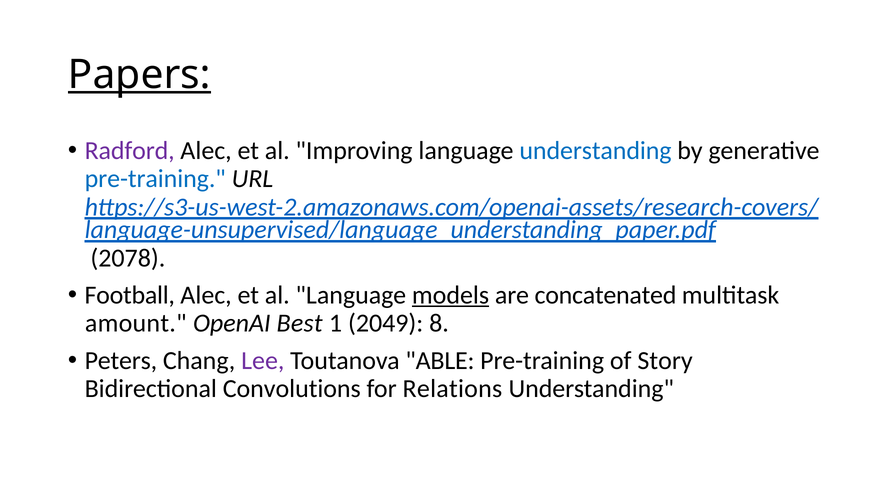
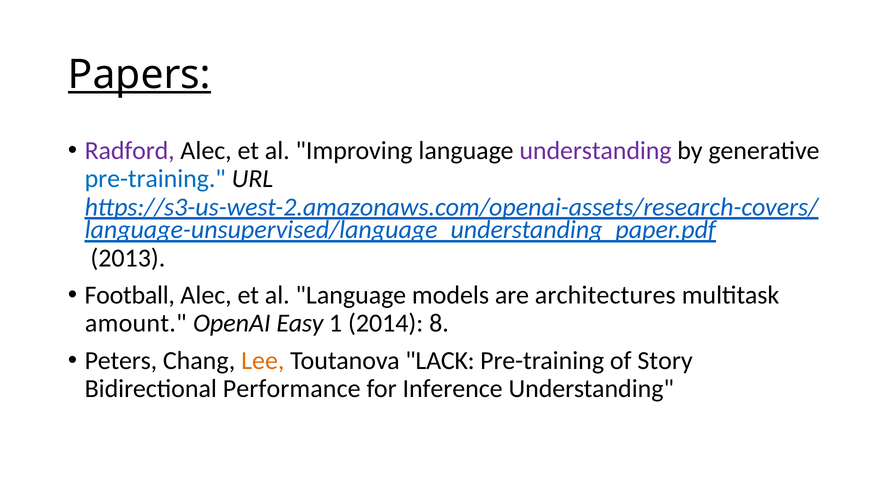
understanding at (595, 151) colour: blue -> purple
2078: 2078 -> 2013
models underline: present -> none
concatenated: concatenated -> architectures
Best: Best -> Easy
2049: 2049 -> 2014
Lee colour: purple -> orange
ABLE: ABLE -> LACK
Convolutions: Convolutions -> Performance
Relations: Relations -> Inference
